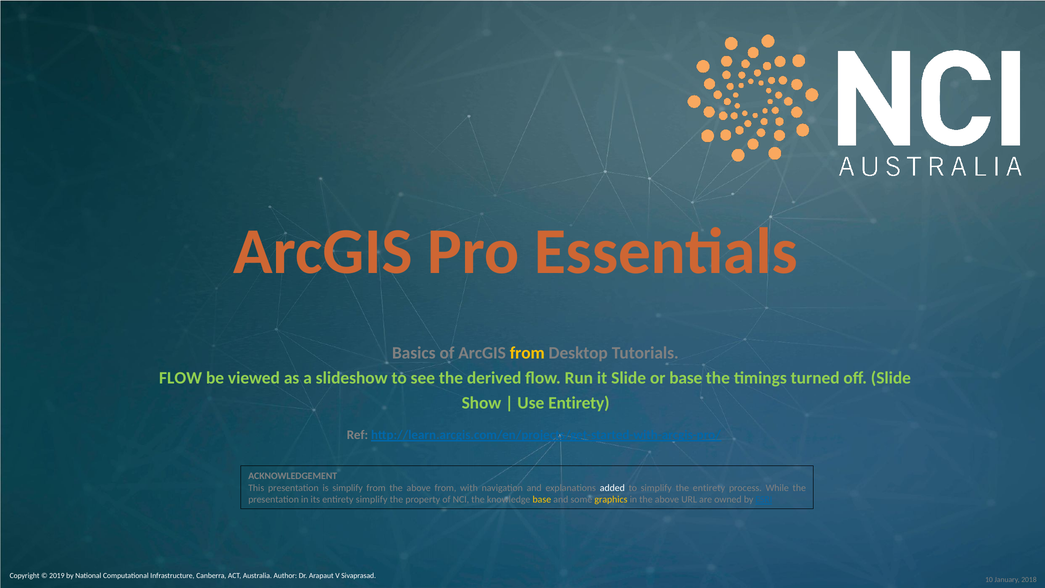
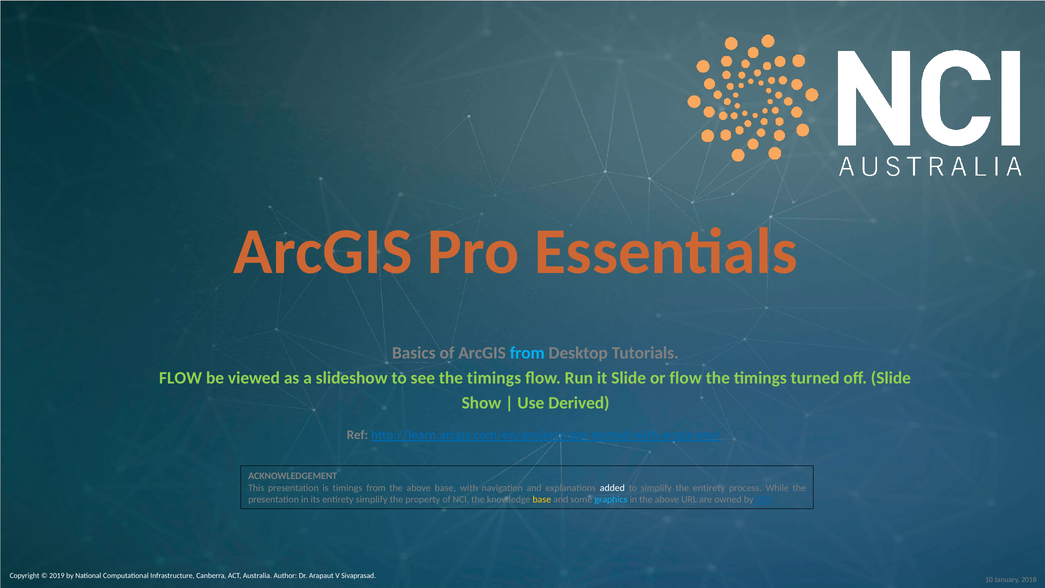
from at (527, 353) colour: yellow -> light blue
see the derived: derived -> timings
or base: base -> flow
Use Entirety: Entirety -> Derived
is simplify: simplify -> timings
above from: from -> base
graphics colour: yellow -> light blue
